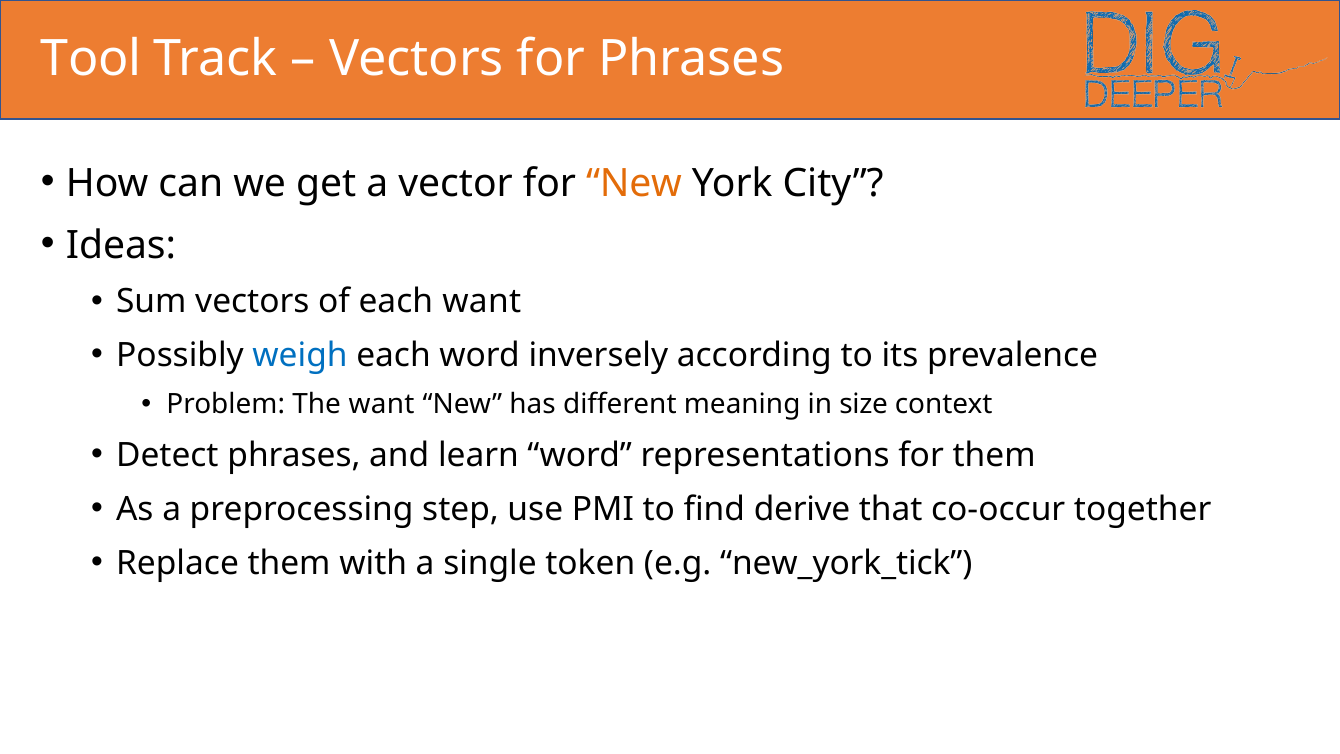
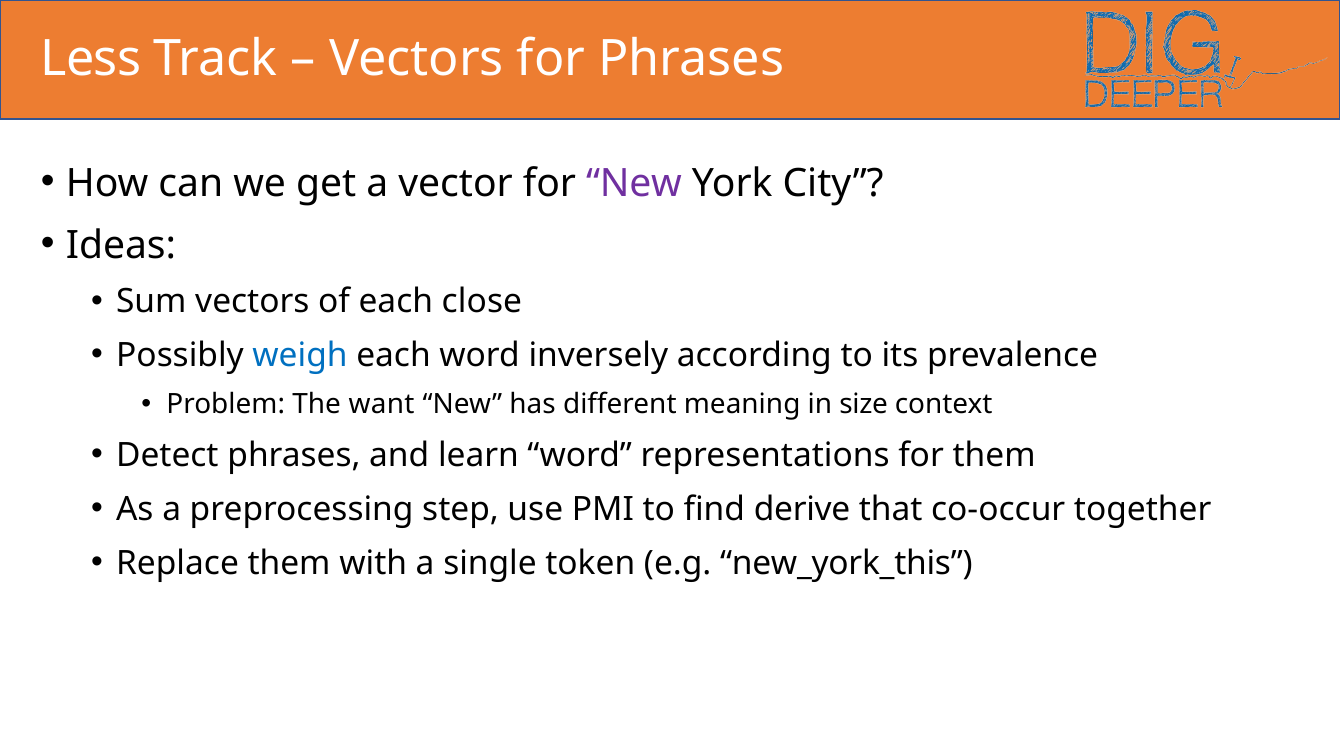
Tool: Tool -> Less
New at (634, 183) colour: orange -> purple
each want: want -> close
new_york_tick: new_york_tick -> new_york_this
